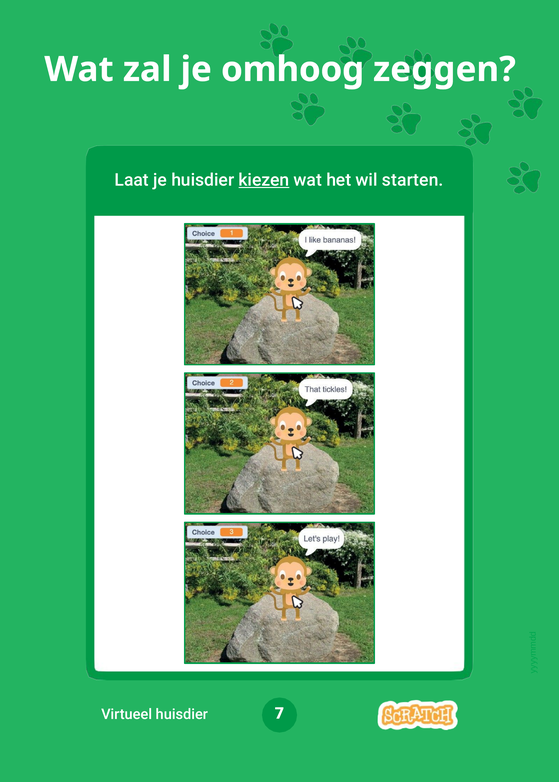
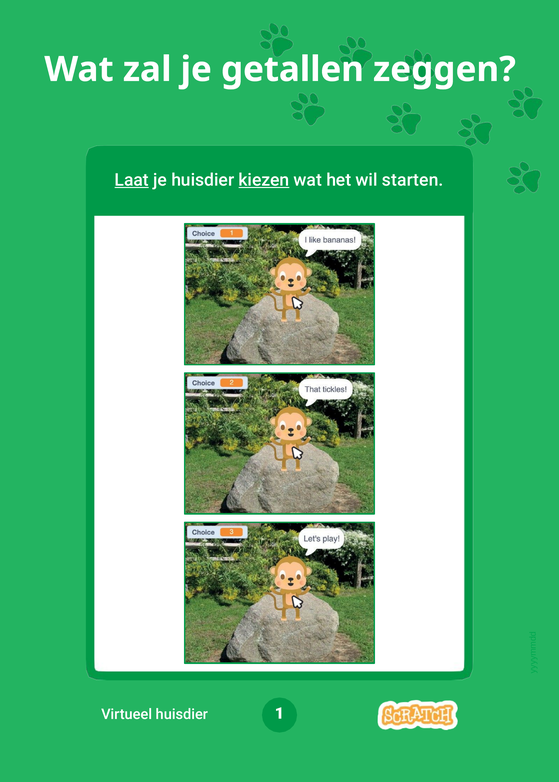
omhoog: omhoog -> getallen
Laat underline: none -> present
7: 7 -> 1
